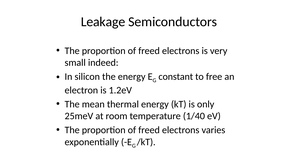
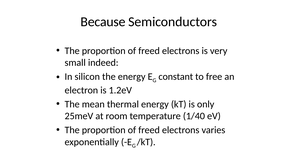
Leakage: Leakage -> Because
